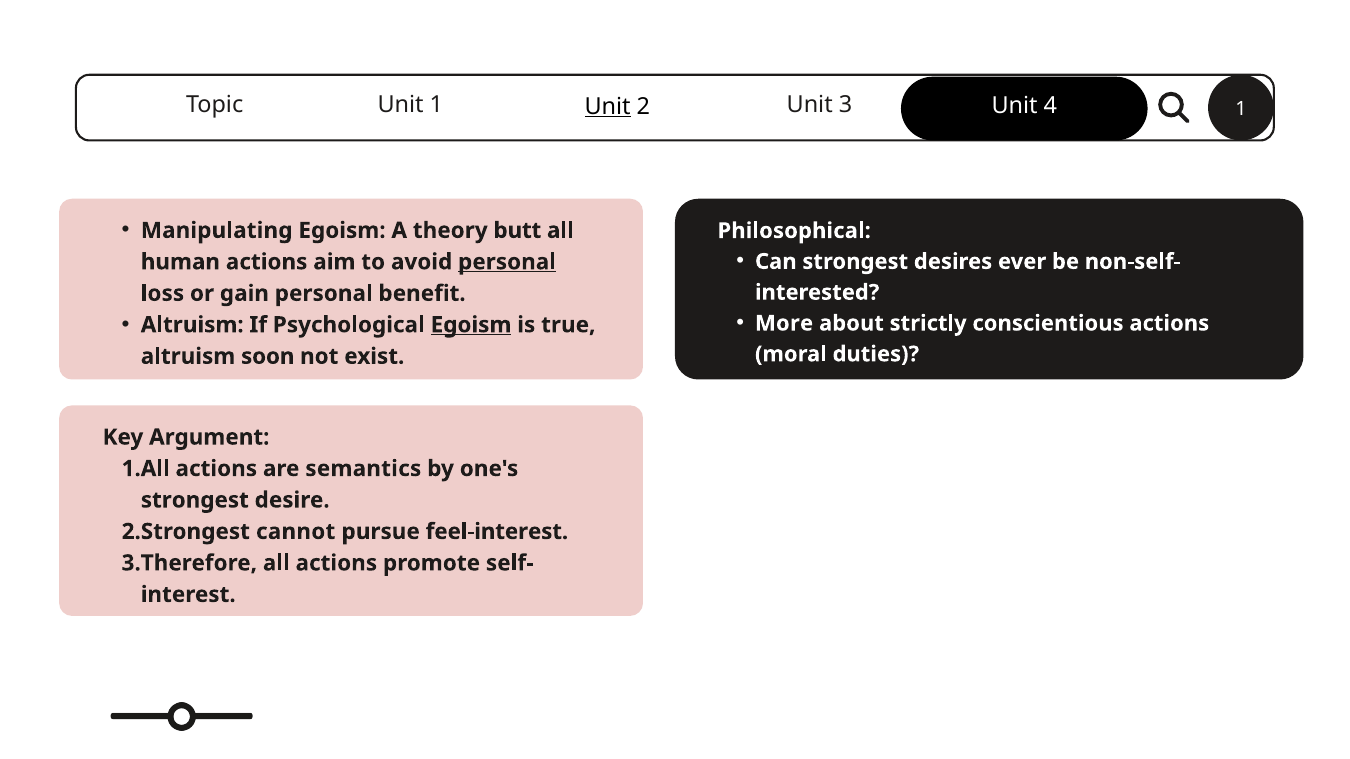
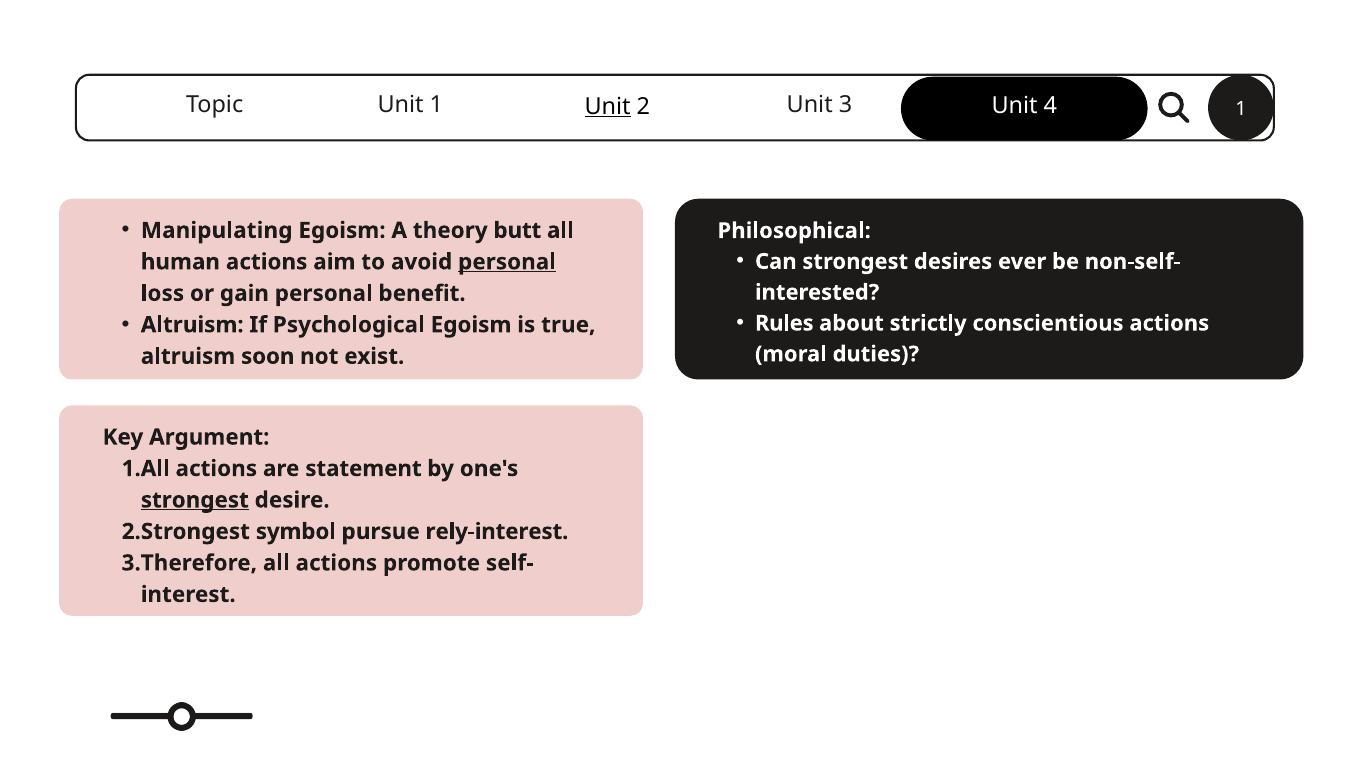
More: More -> Rules
Egoism at (471, 325) underline: present -> none
semantics: semantics -> statement
strongest at (195, 500) underline: none -> present
cannot: cannot -> symbol
feel-interest: feel-interest -> rely-interest
